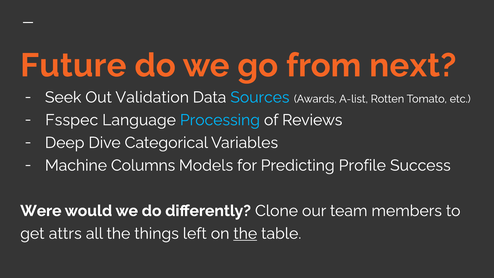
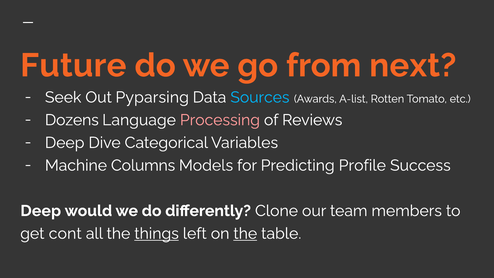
Validation: Validation -> Pyparsing
Fsspec: Fsspec -> Dozens
Processing colour: light blue -> pink
Were at (41, 211): Were -> Deep
attrs: attrs -> cont
things underline: none -> present
